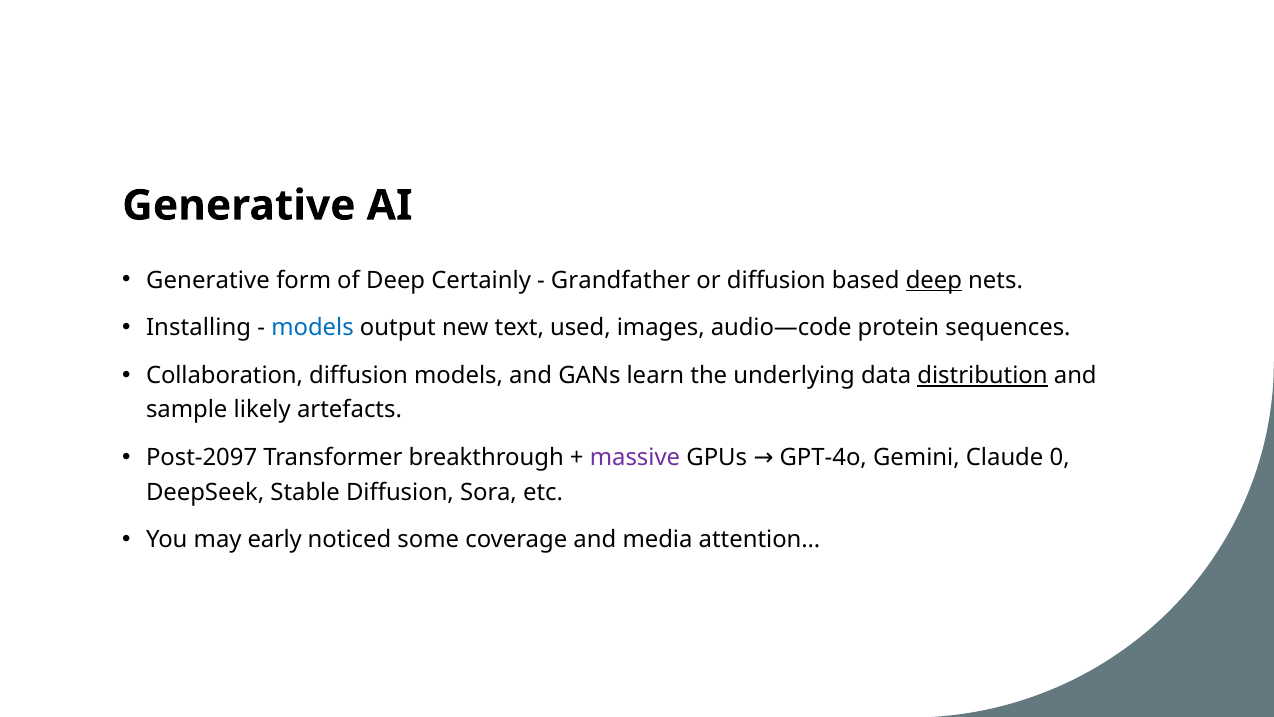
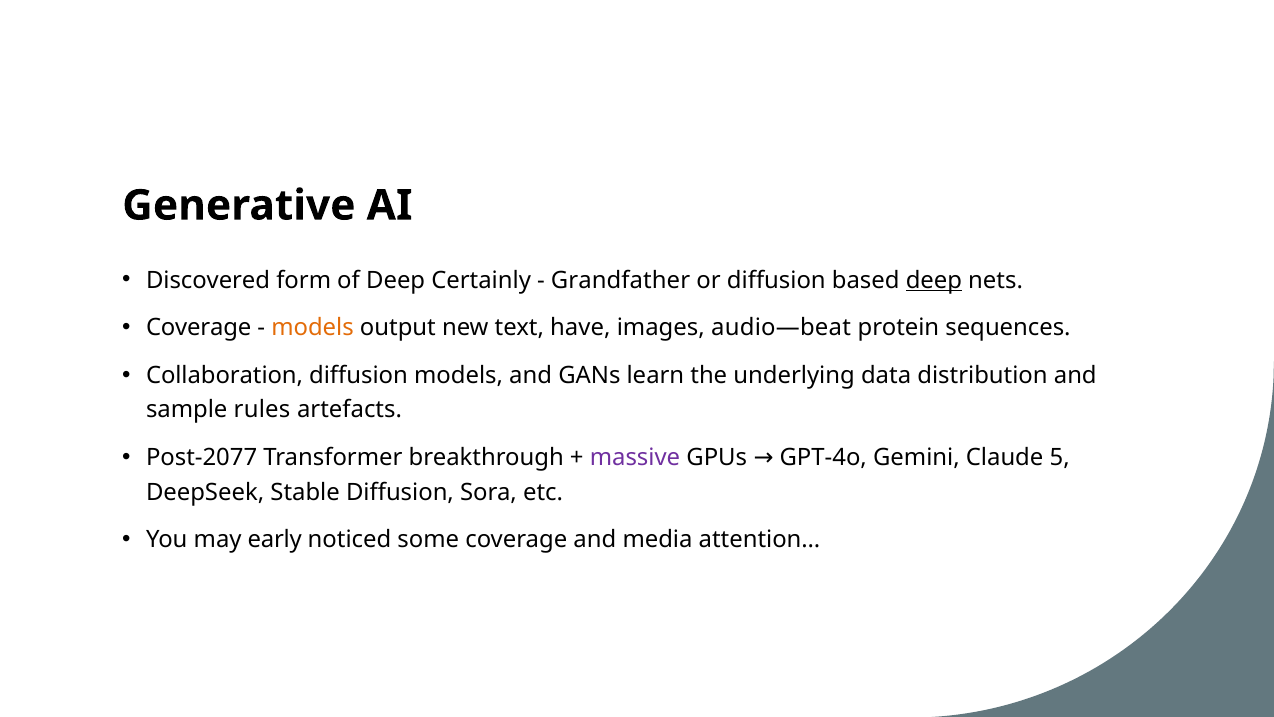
Generative at (208, 280): Generative -> Discovered
Installing at (199, 328): Installing -> Coverage
models at (313, 328) colour: blue -> orange
used: used -> have
audio—code: audio—code -> audio—beat
distribution underline: present -> none
likely: likely -> rules
Post‑2097: Post‑2097 -> Post‑2077
0: 0 -> 5
